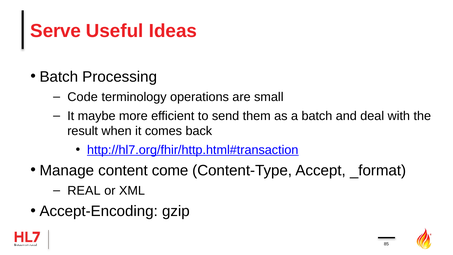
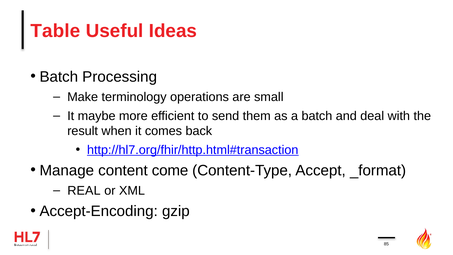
Serve: Serve -> Table
Code: Code -> Make
